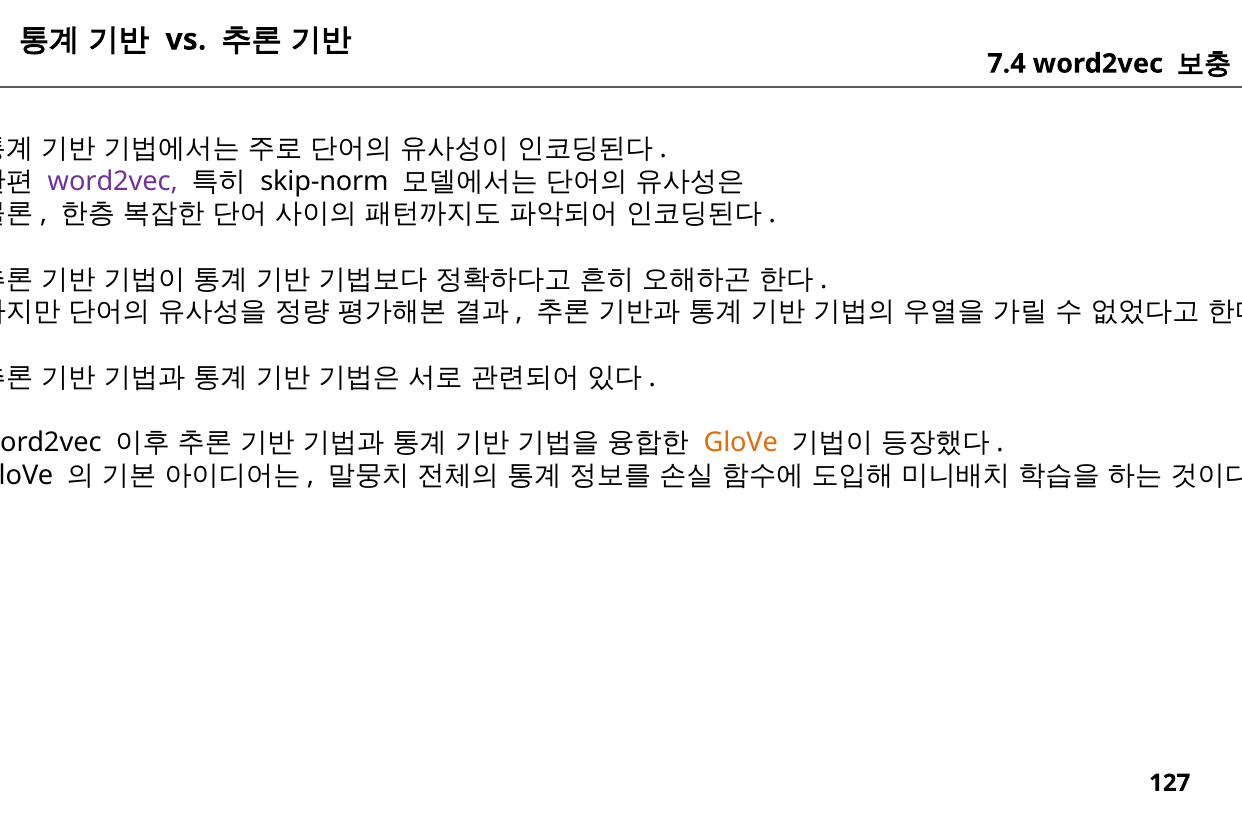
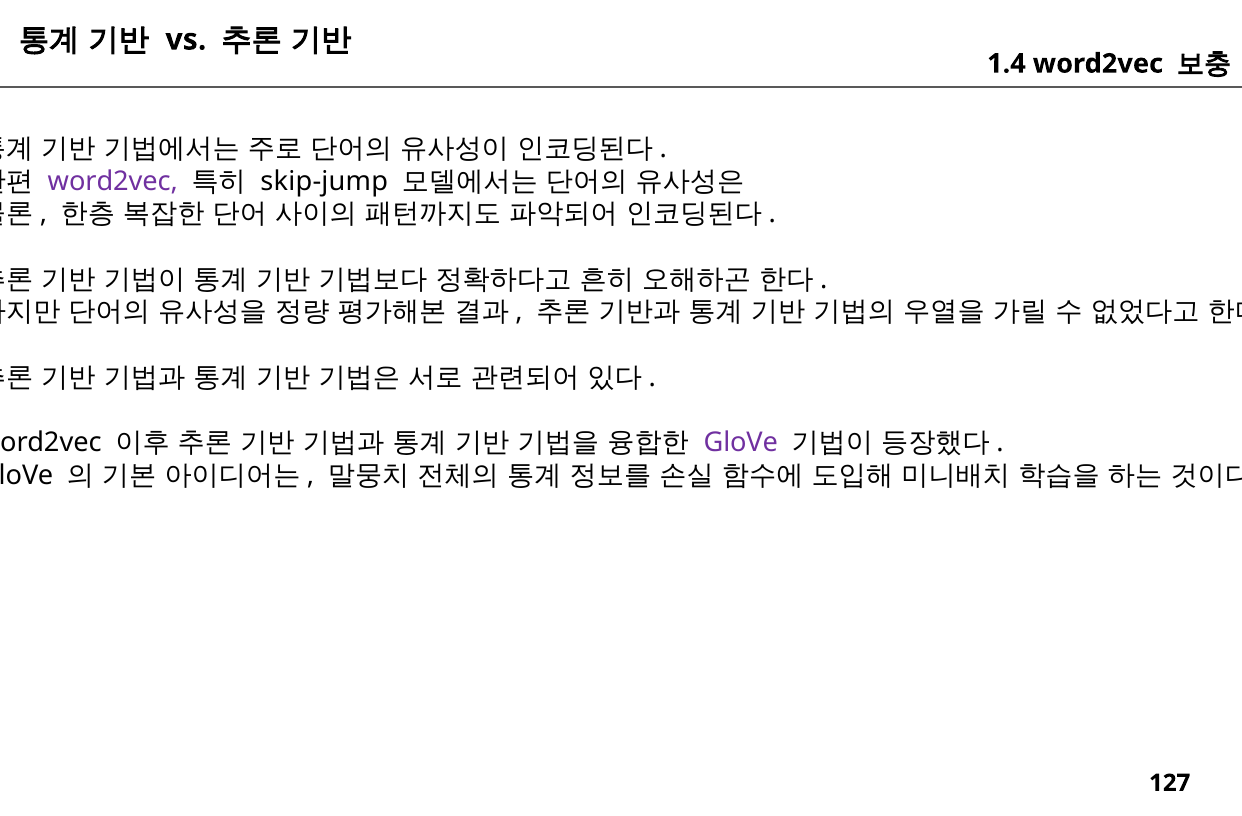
7.4: 7.4 -> 1.4
skip-norm: skip-norm -> skip-jump
GloVe at (741, 442) colour: orange -> purple
